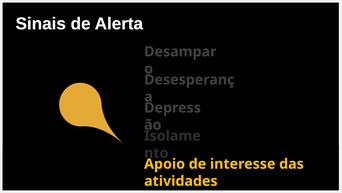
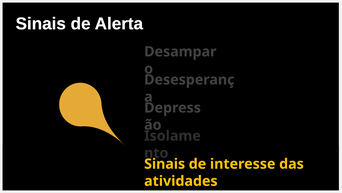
Apoio at (165, 163): Apoio -> Sinais
